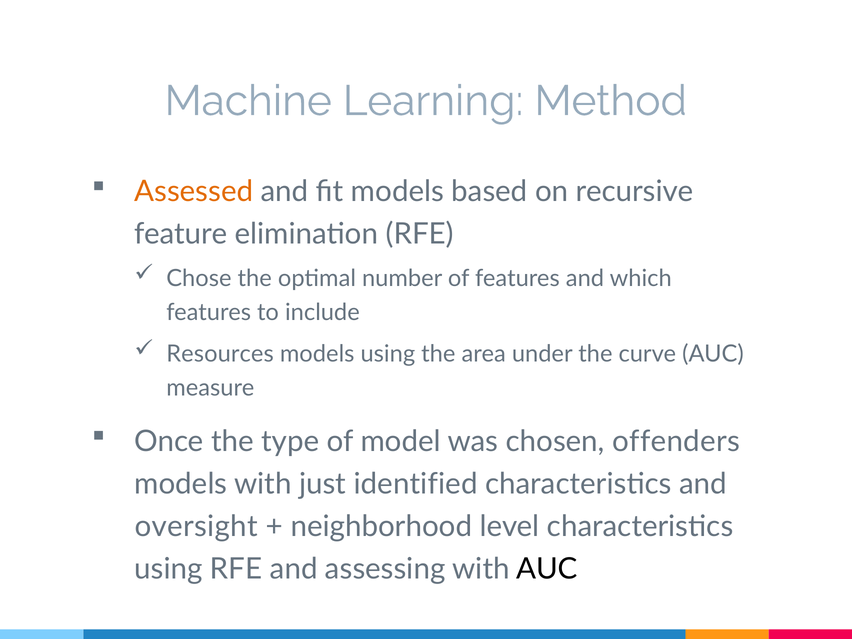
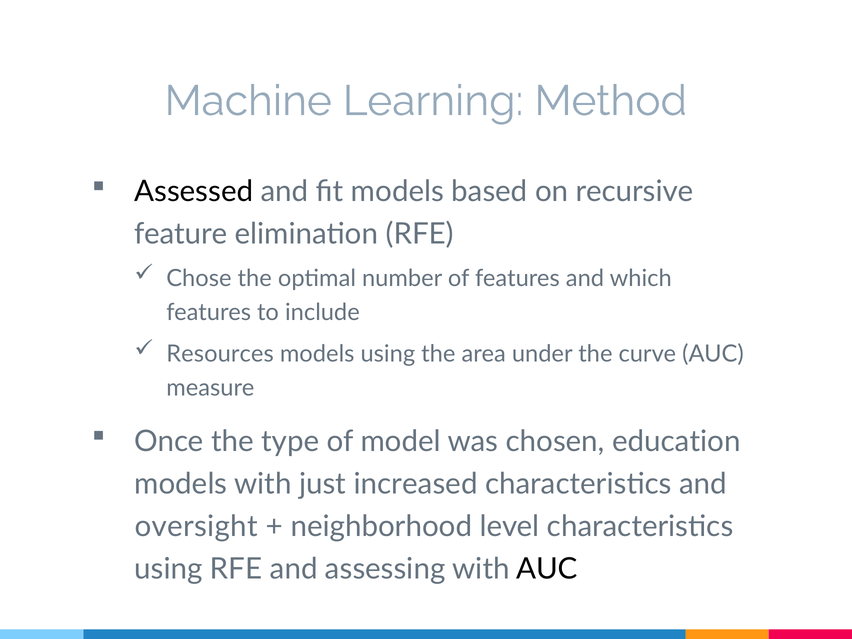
Assessed colour: orange -> black
offenders: offenders -> education
identified: identified -> increased
